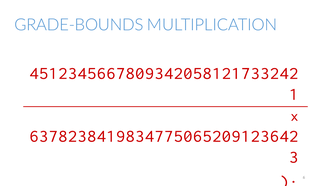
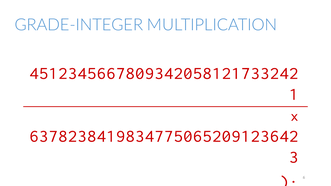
GRADE-BOUNDS: GRADE-BOUNDS -> GRADE-INTEGER
